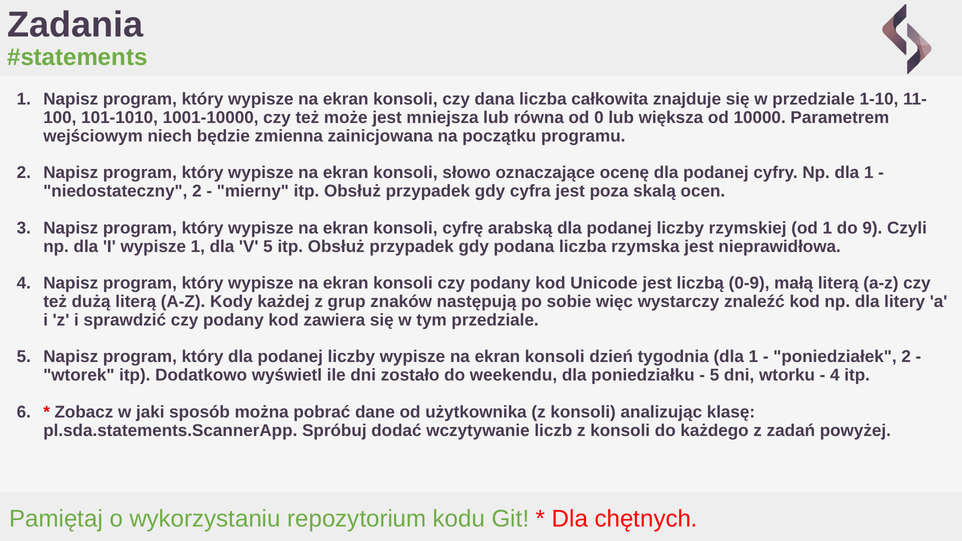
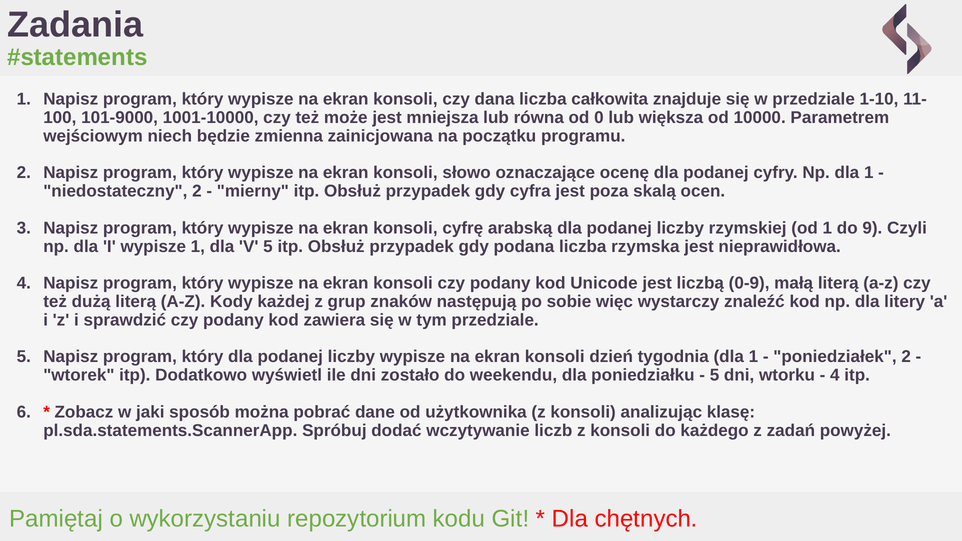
101-1010: 101-1010 -> 101-9000
